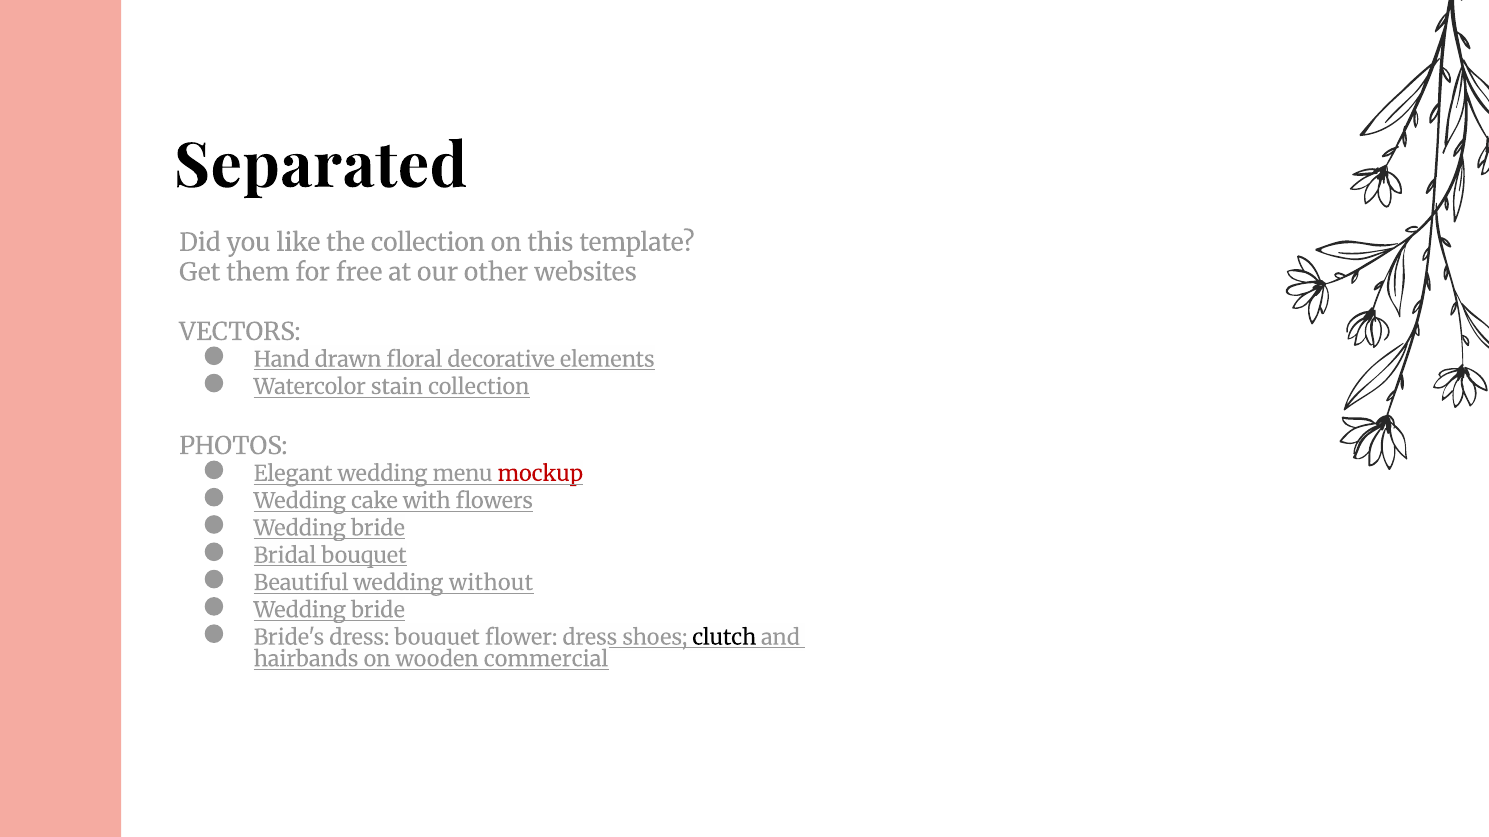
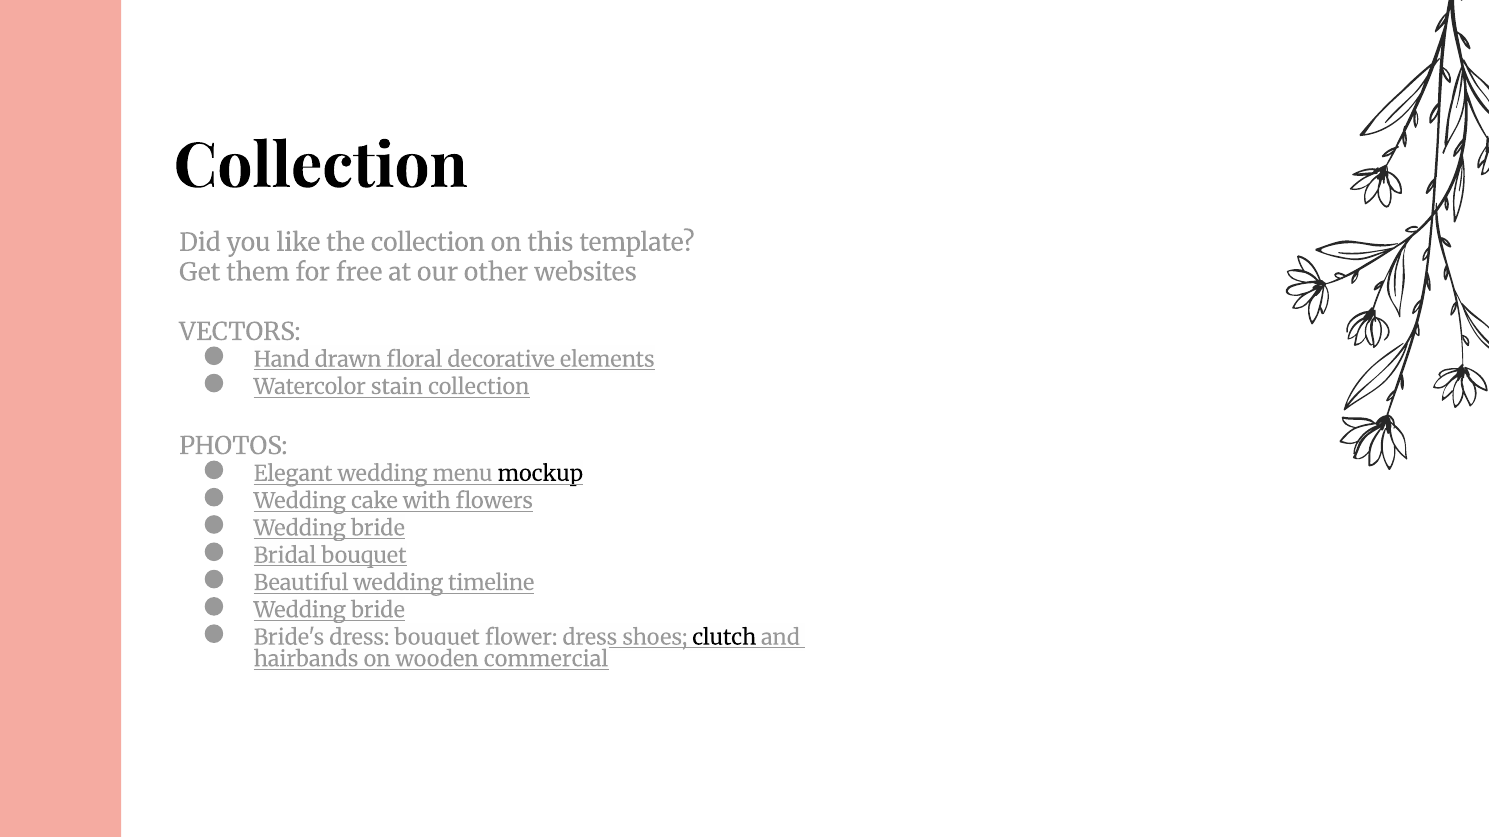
Separated at (320, 167): Separated -> Collection
mockup colour: red -> black
without: without -> timeline
